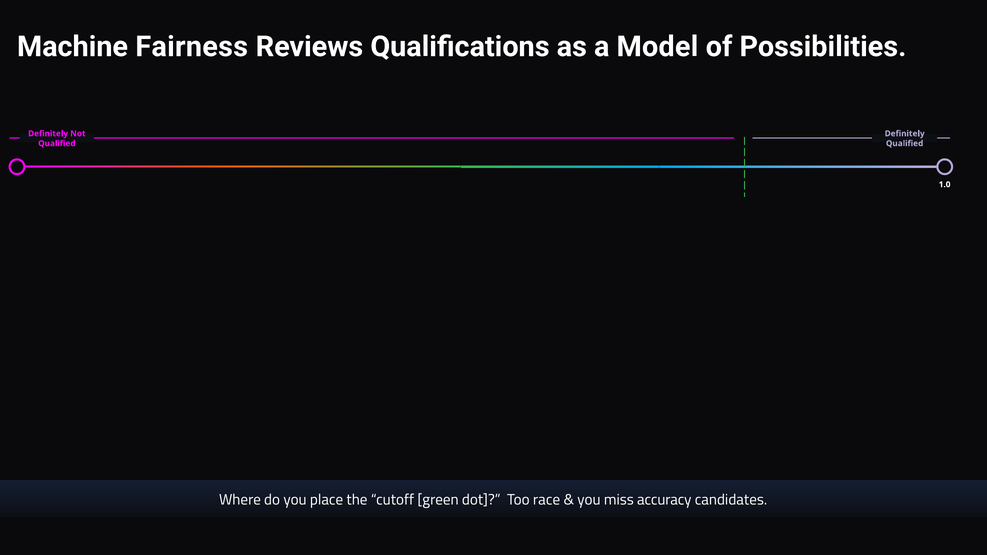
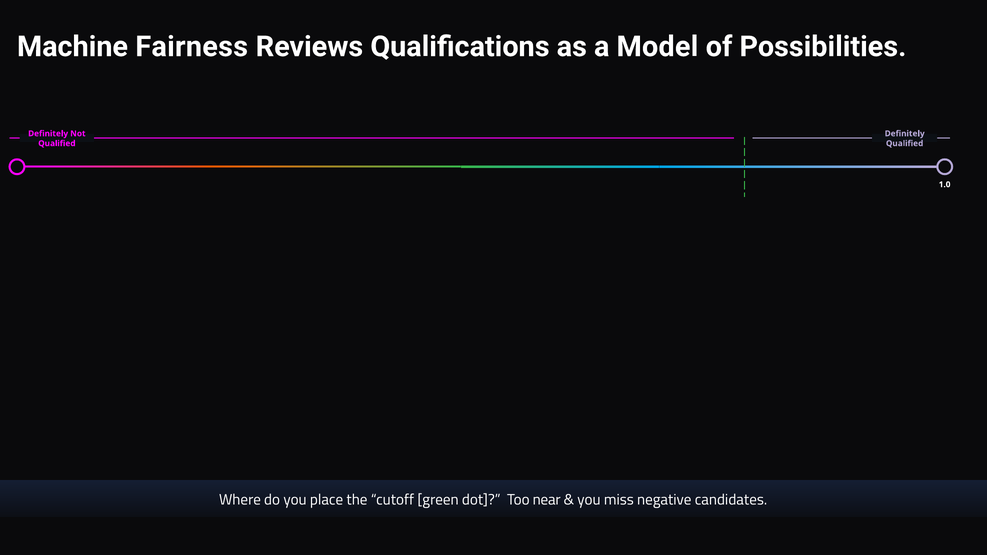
race: race -> near
accuracy: accuracy -> negative
